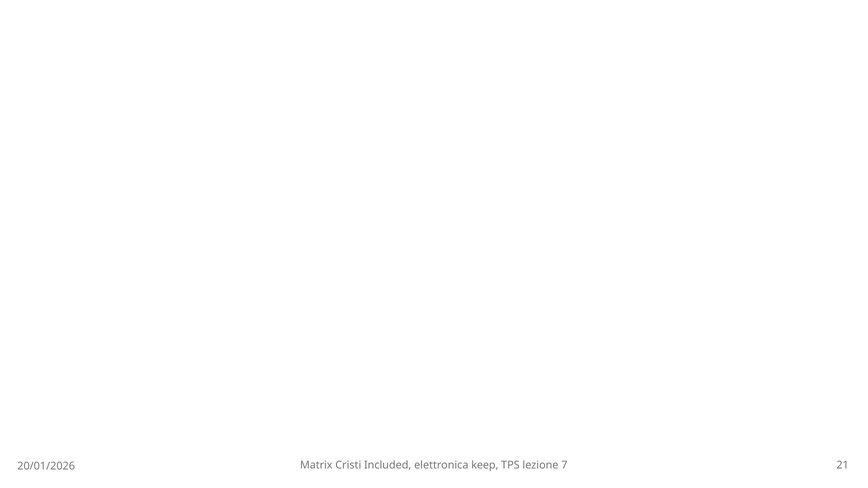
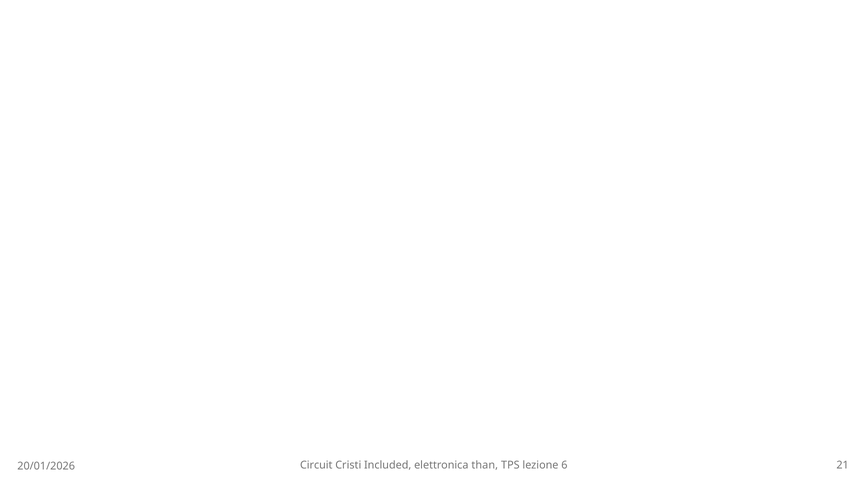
Matrix: Matrix -> Circuit
keep: keep -> than
7: 7 -> 6
